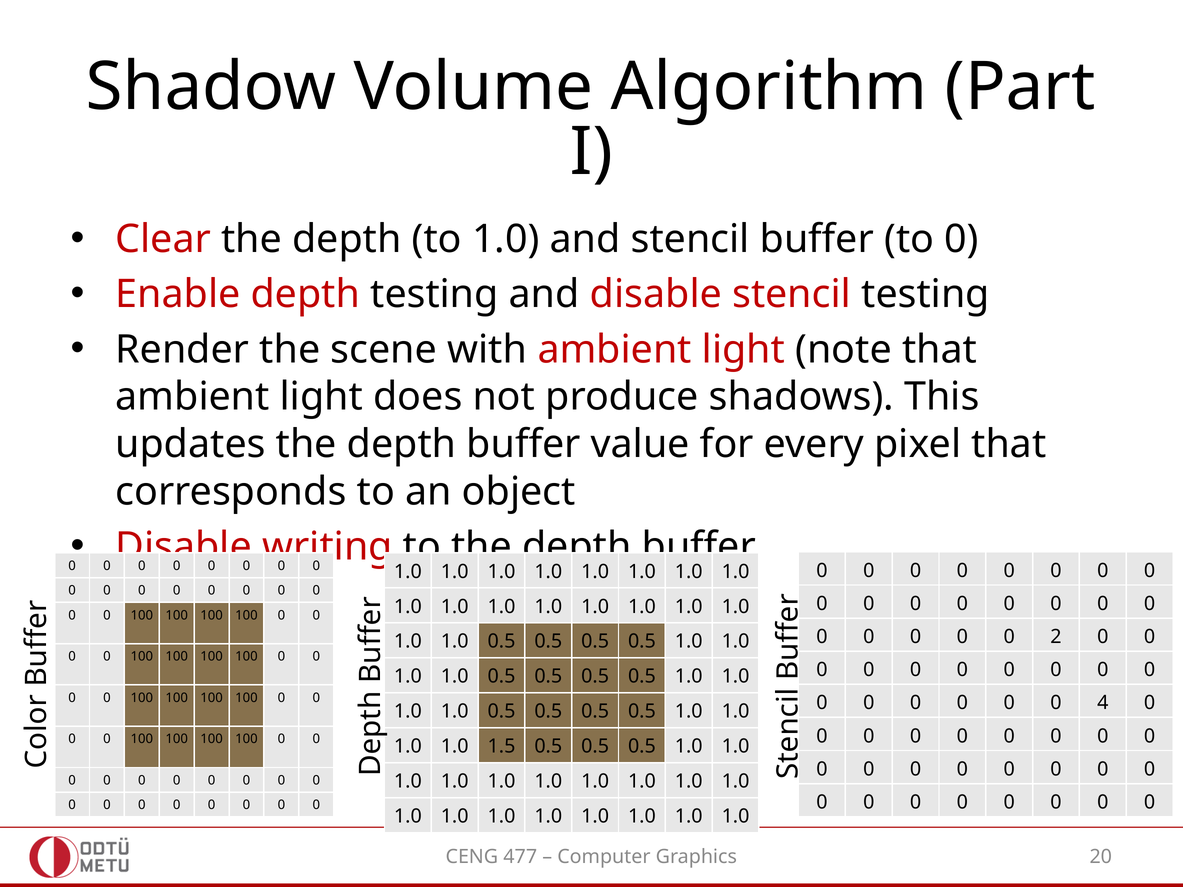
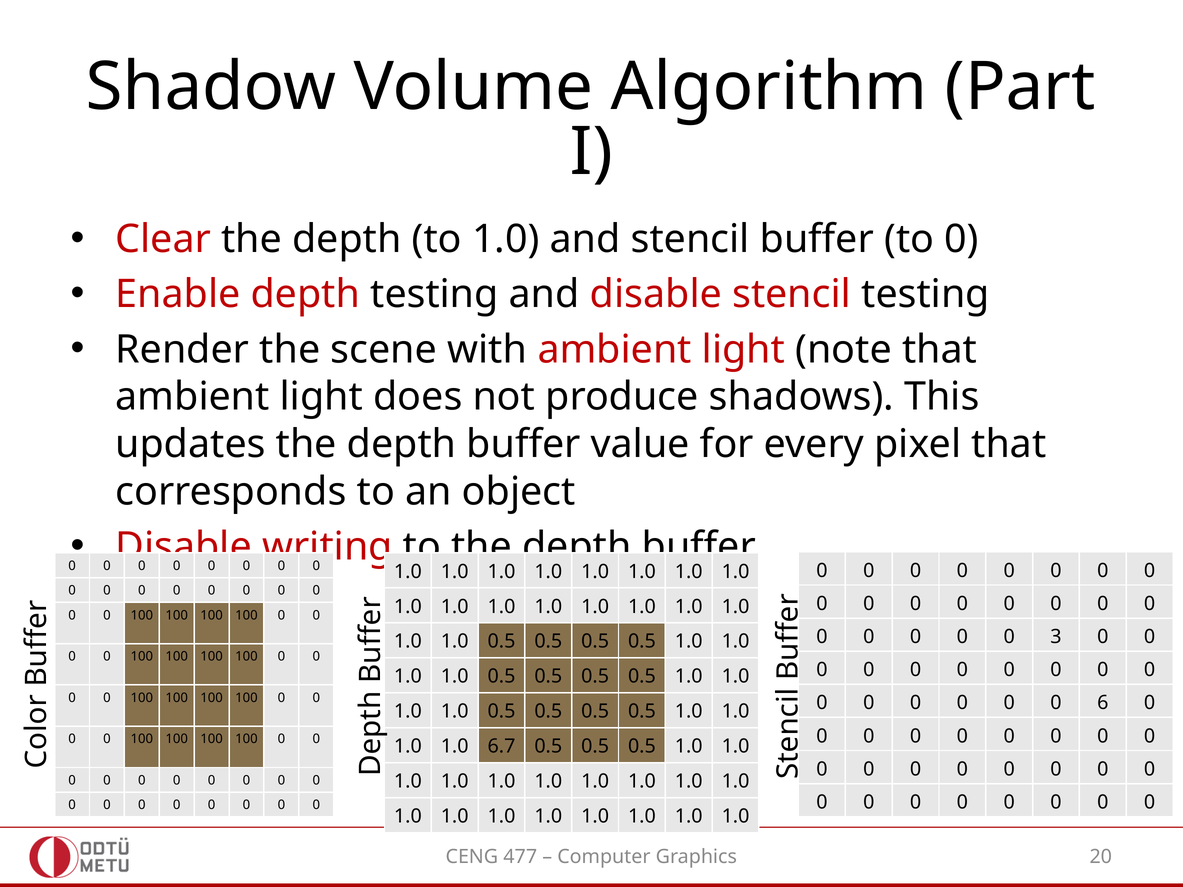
2: 2 -> 3
4: 4 -> 6
1.5: 1.5 -> 6.7
